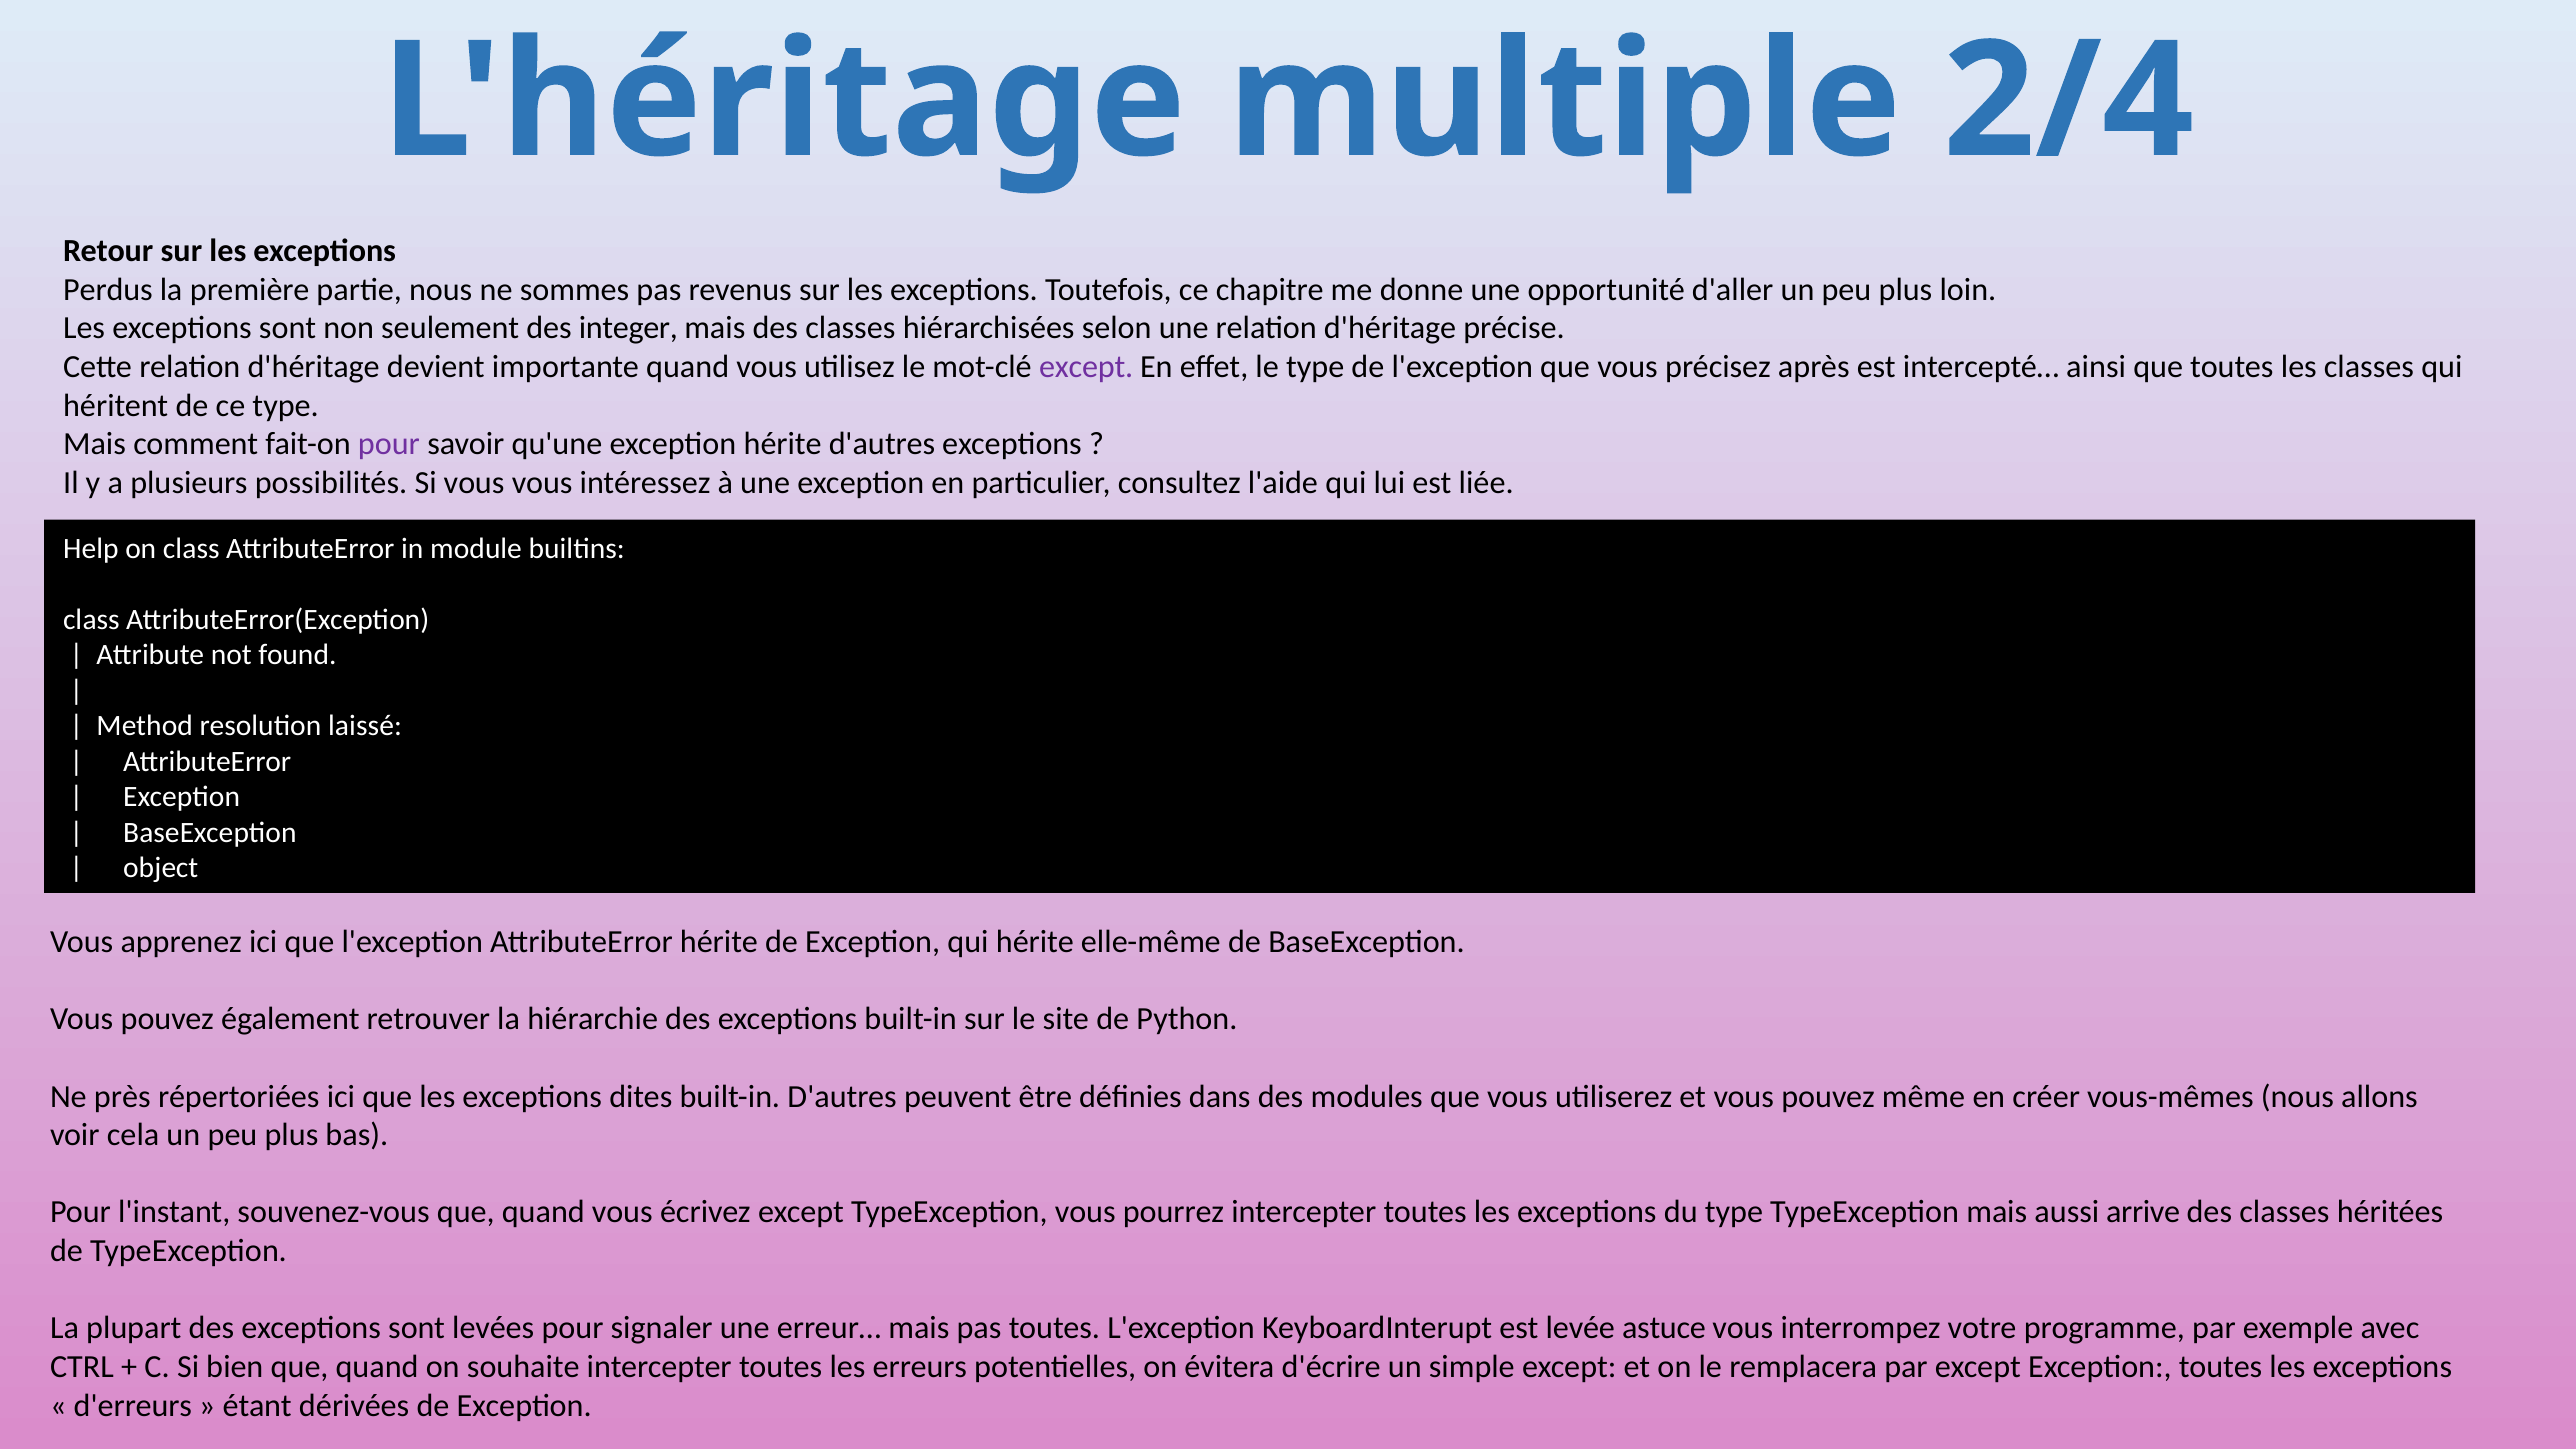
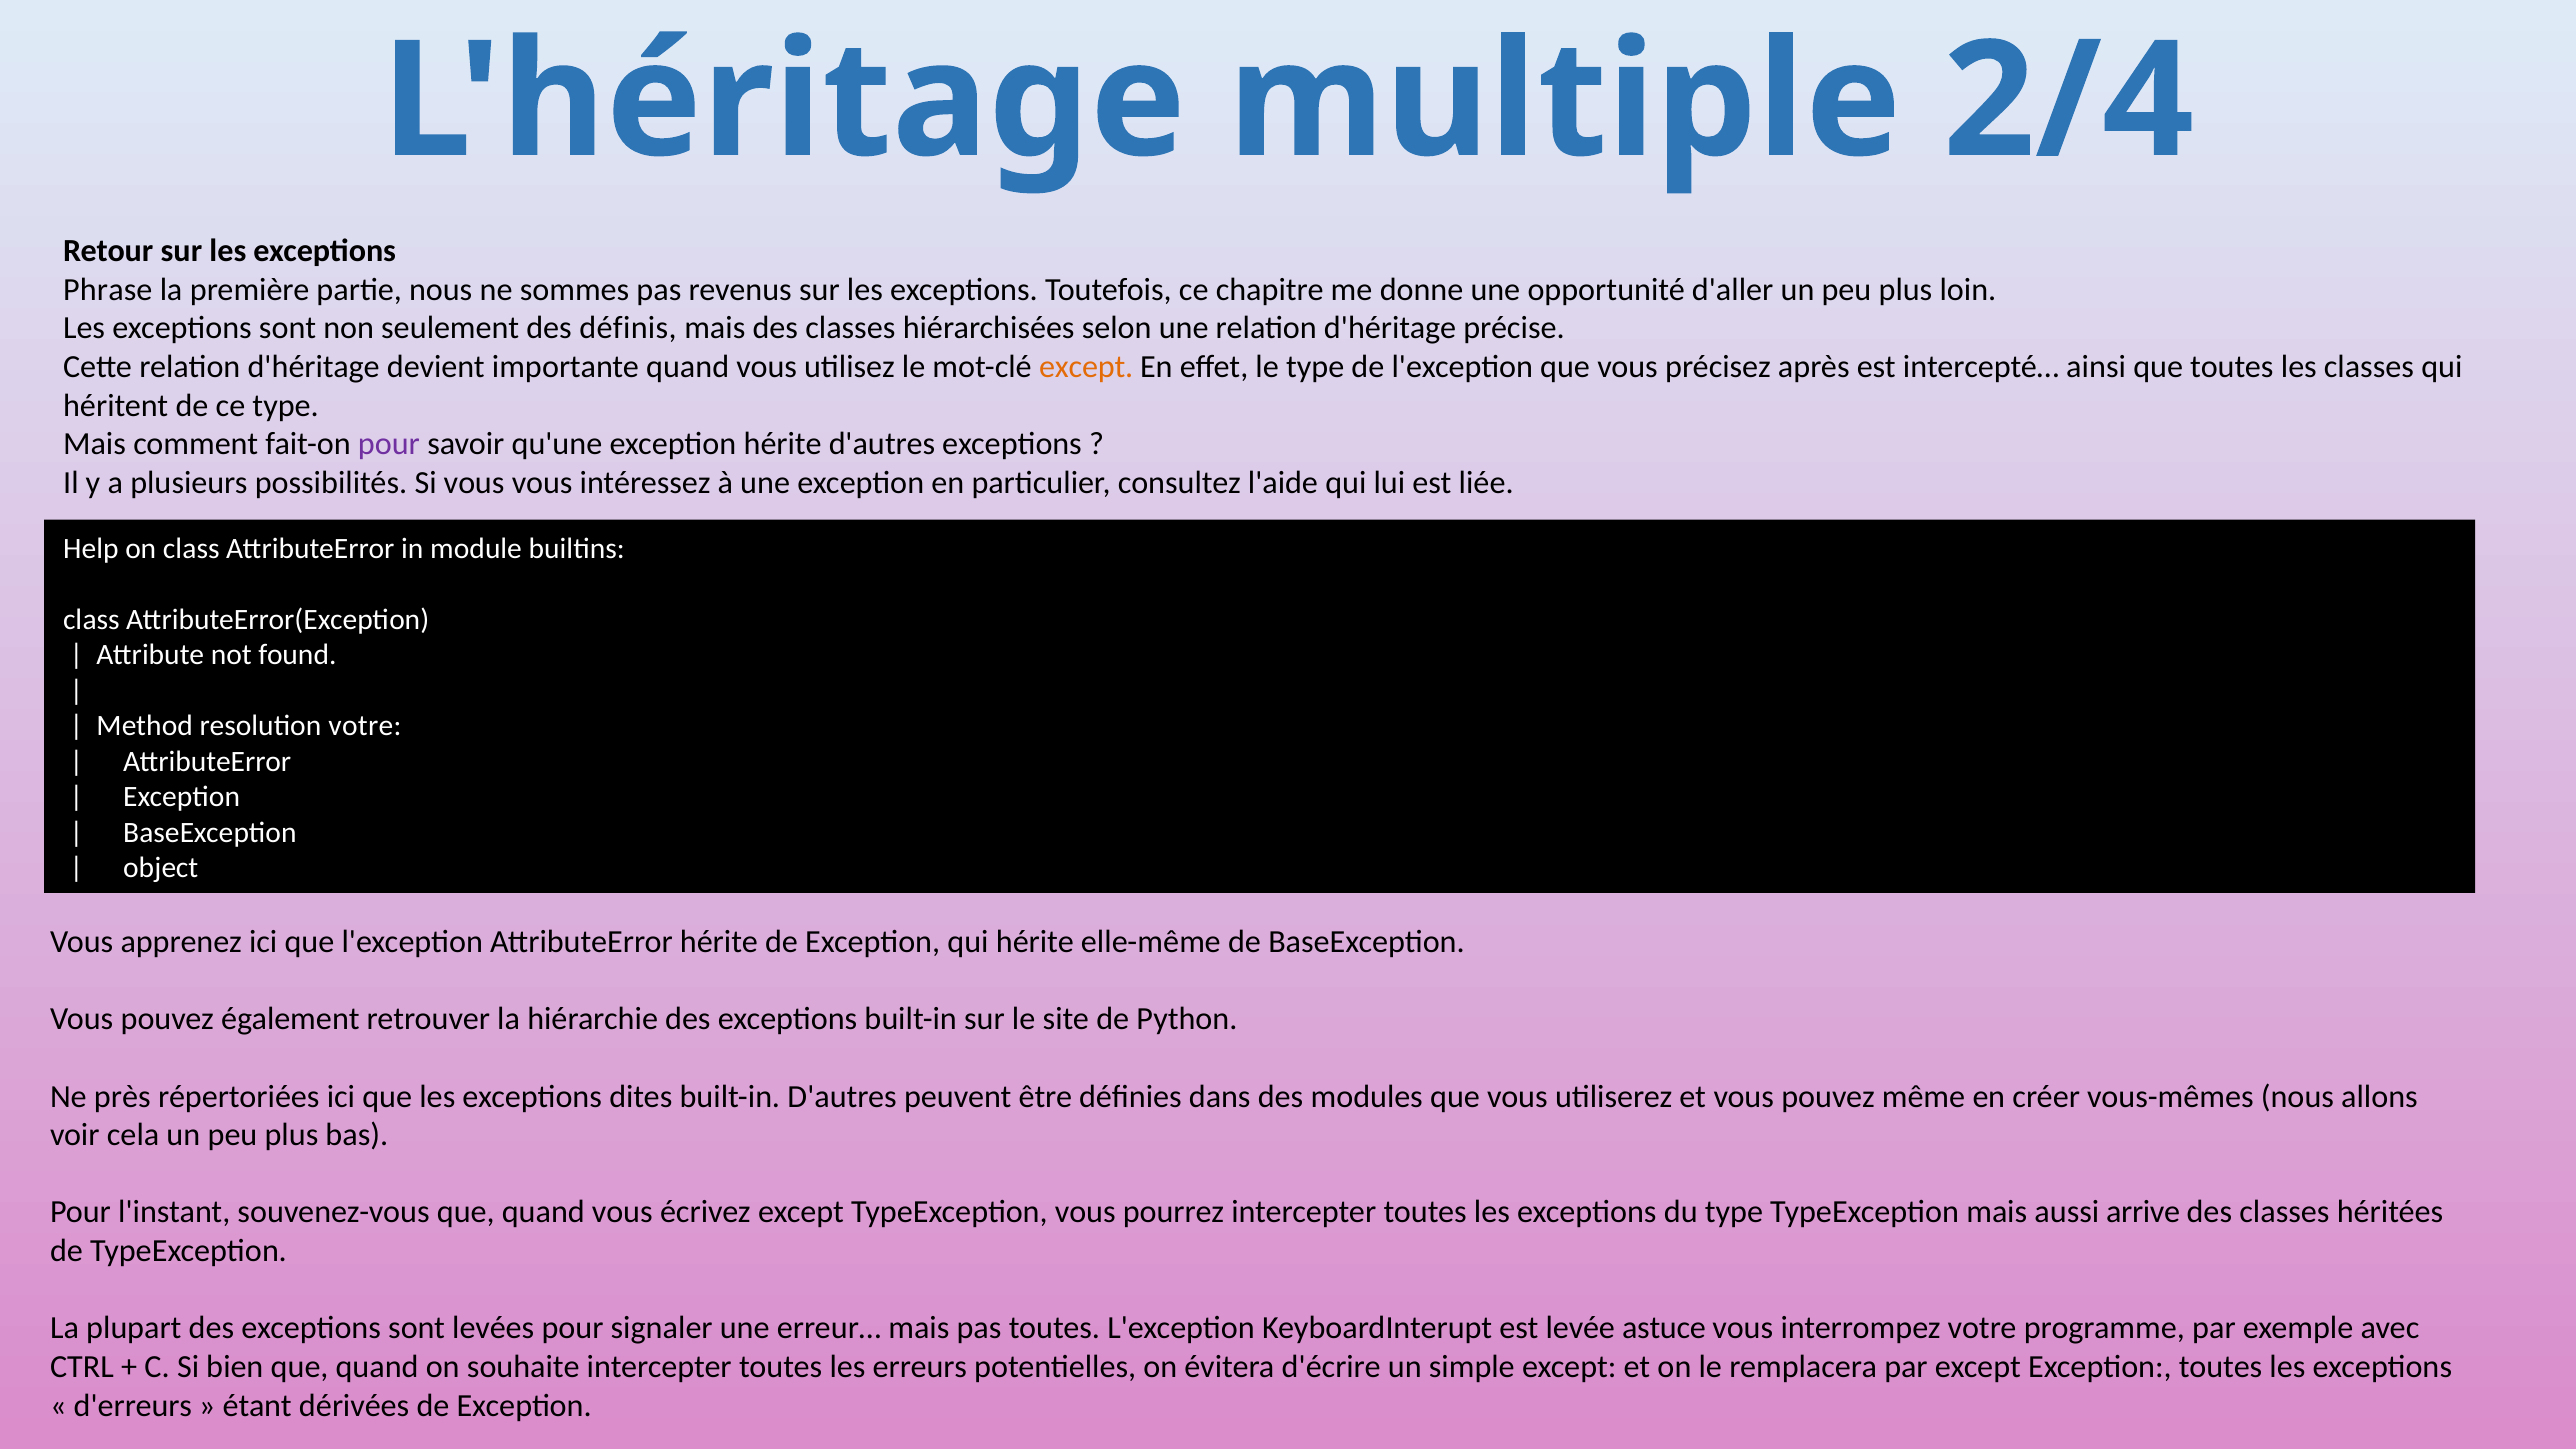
Perdus: Perdus -> Phrase
integer: integer -> définis
except at (1086, 367) colour: purple -> orange
resolution laissé: laissé -> votre
